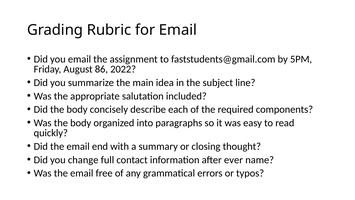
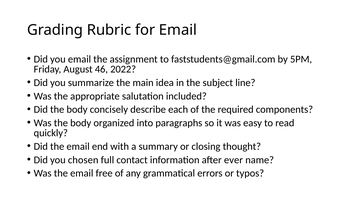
86: 86 -> 46
change: change -> chosen
